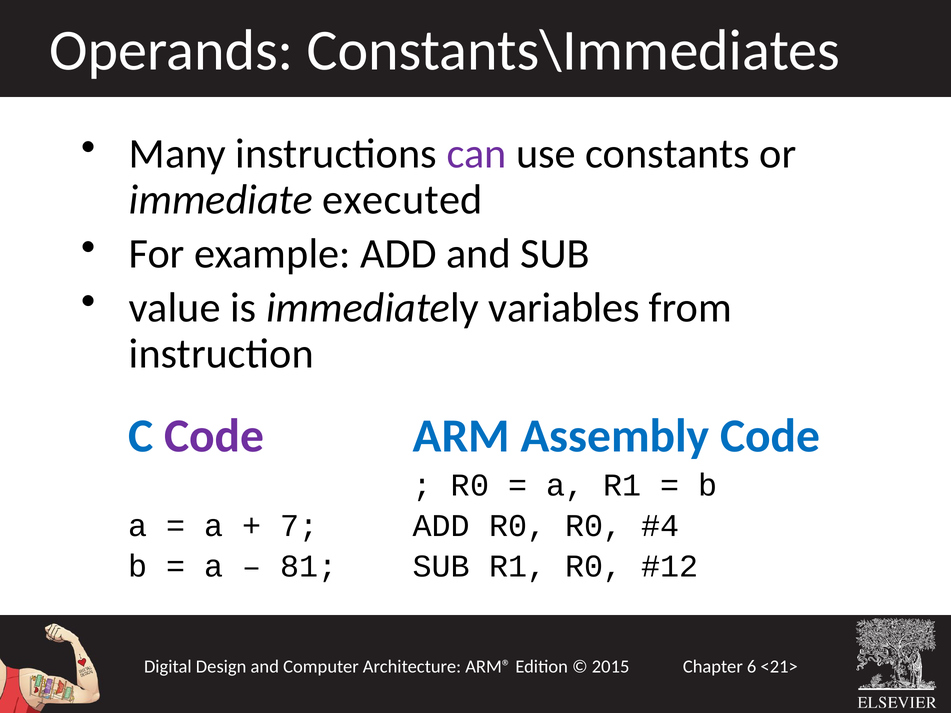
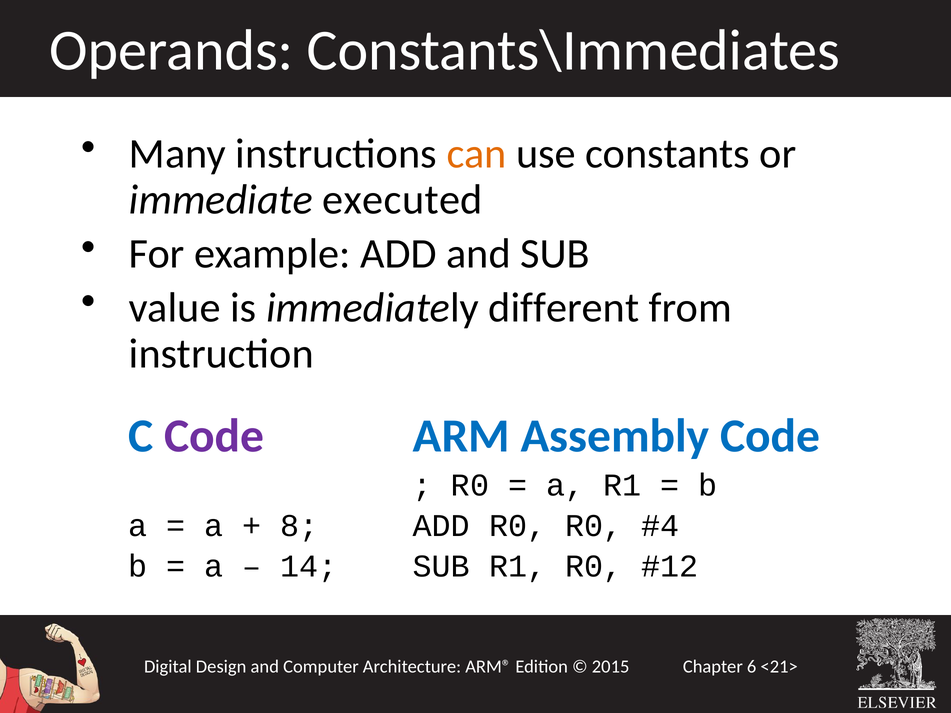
can colour: purple -> orange
variables: variables -> different
7: 7 -> 8
81: 81 -> 14
